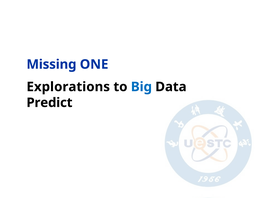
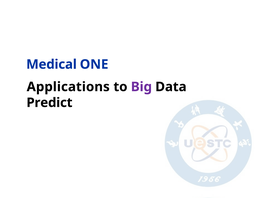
Missing: Missing -> Medical
Explorations: Explorations -> Applications
Big colour: blue -> purple
